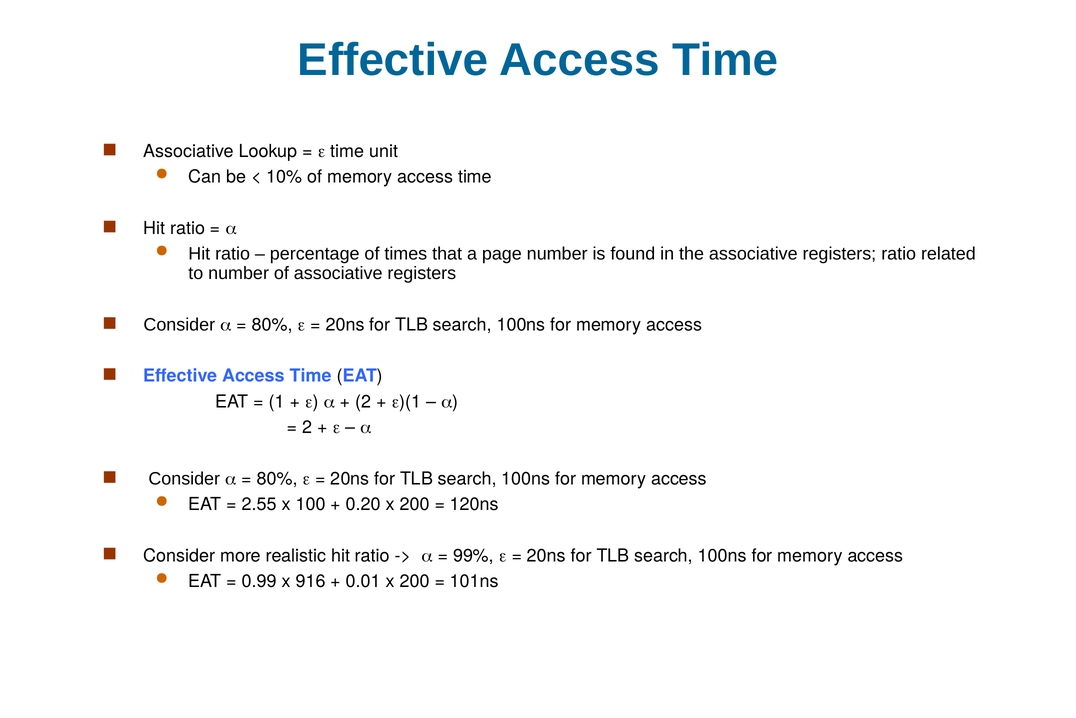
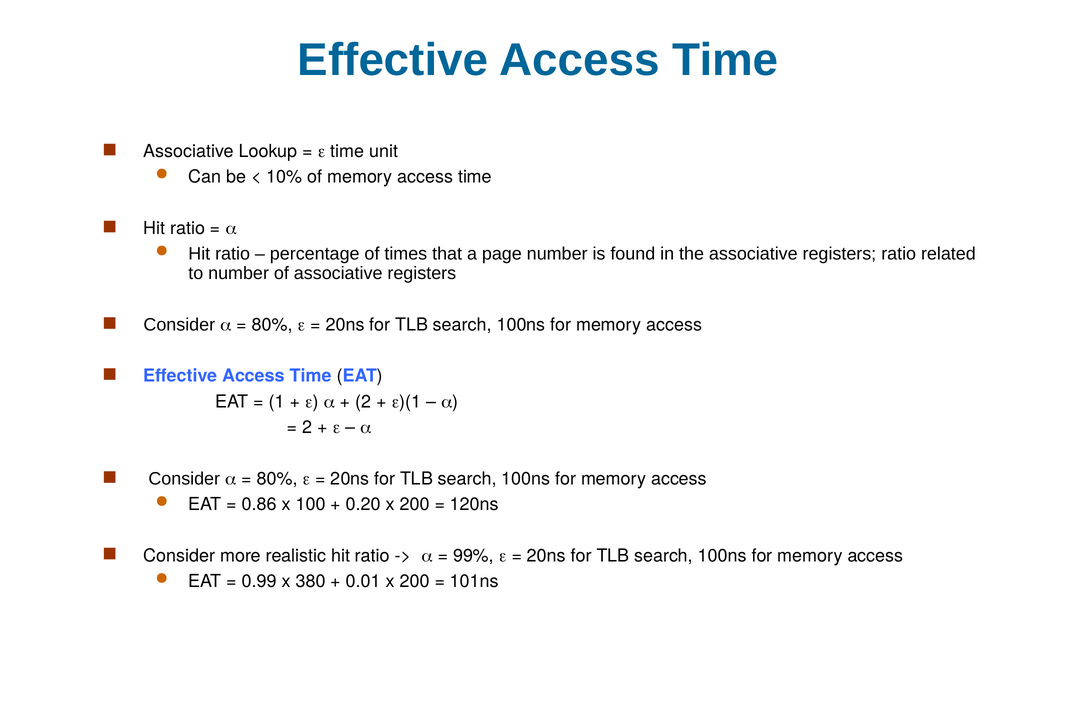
2.55: 2.55 -> 0.86
916: 916 -> 380
